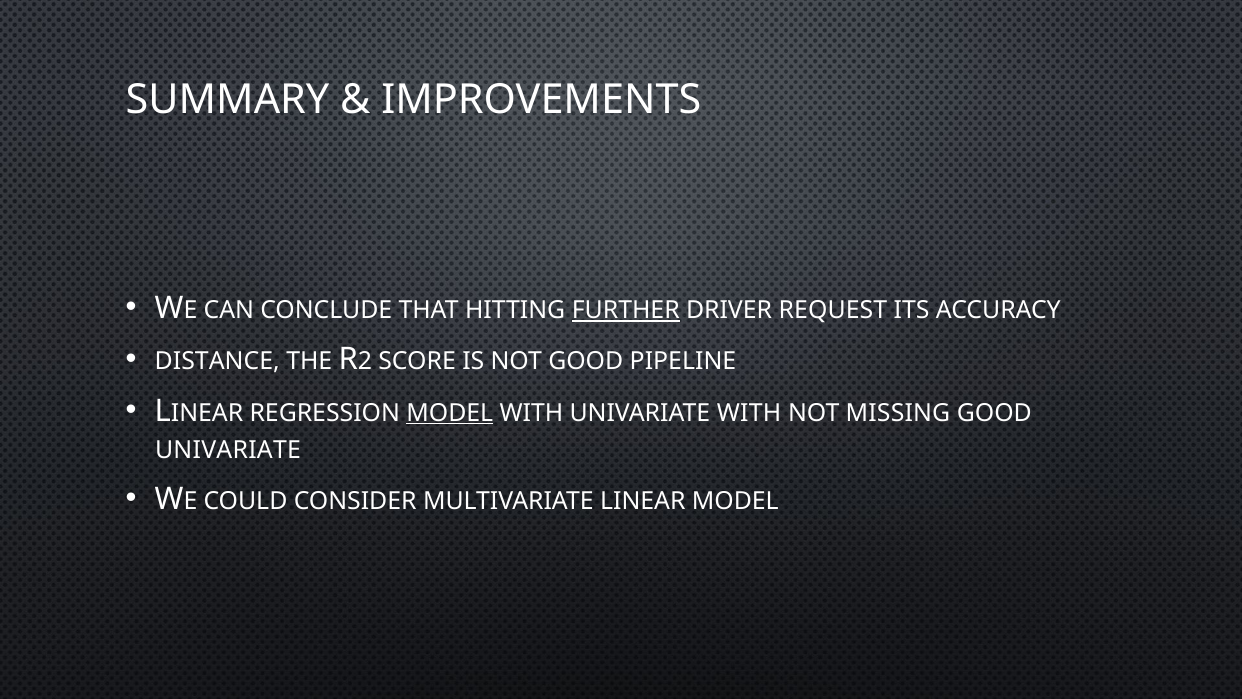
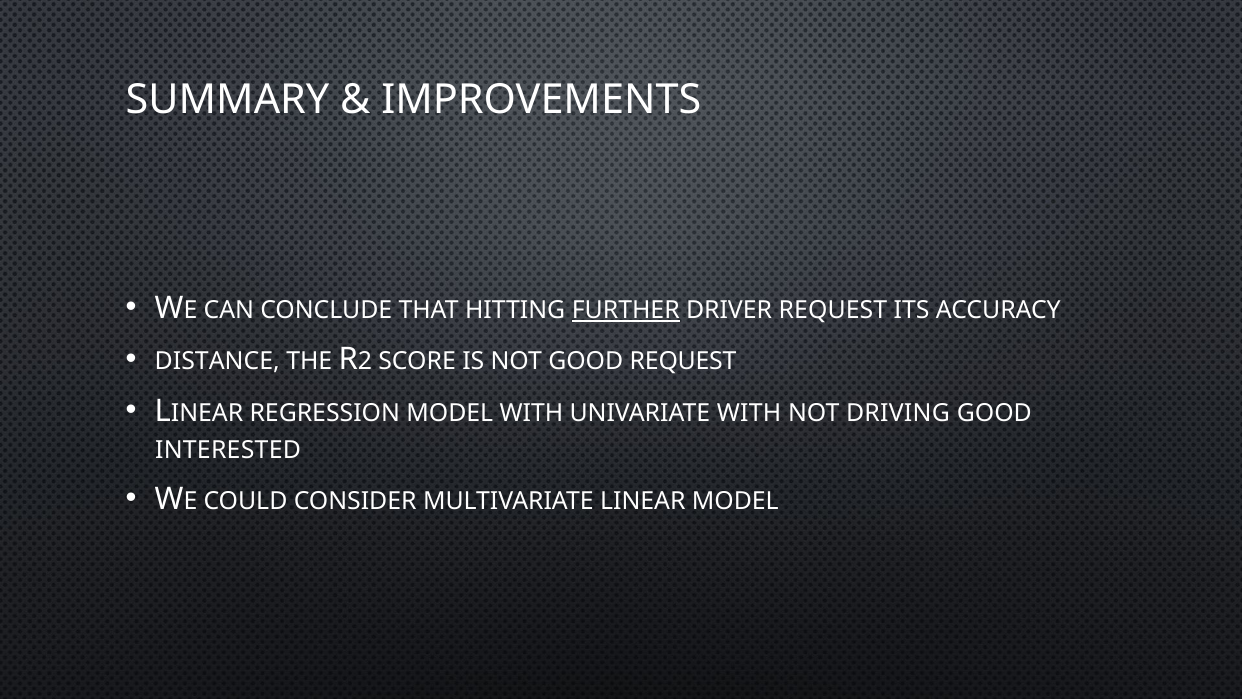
GOOD PIPELINE: PIPELINE -> REQUEST
MODEL at (450, 413) underline: present -> none
MISSING: MISSING -> DRIVING
UNIVARIATE at (228, 450): UNIVARIATE -> INTERESTED
